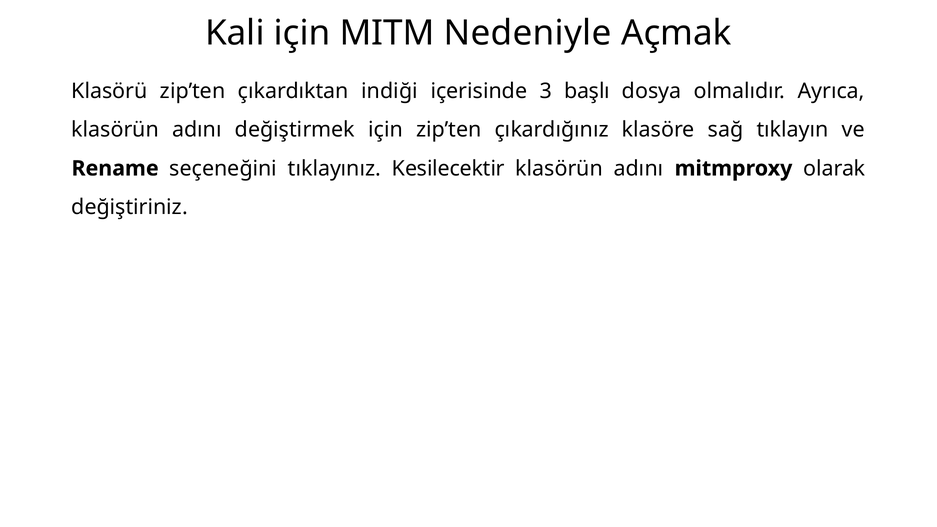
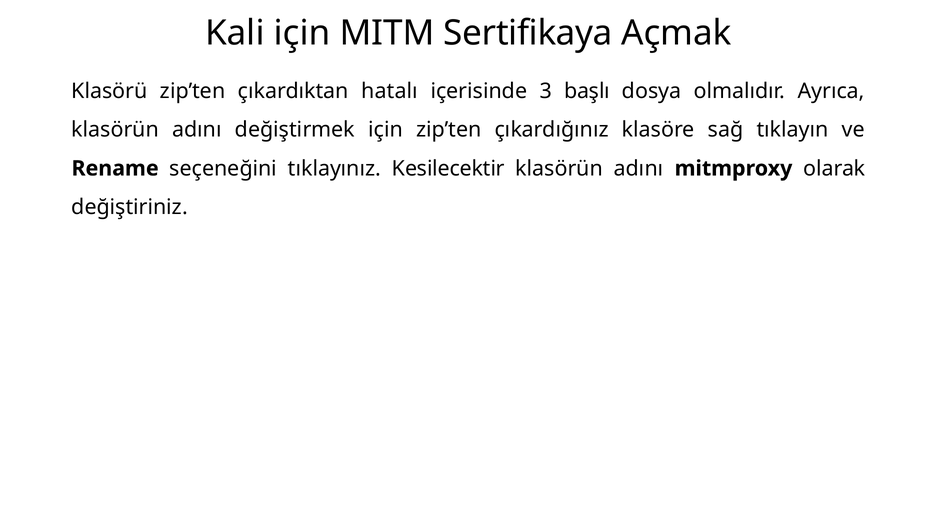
Nedeniyle: Nedeniyle -> Sertifikaya
indiği: indiği -> hatalı
